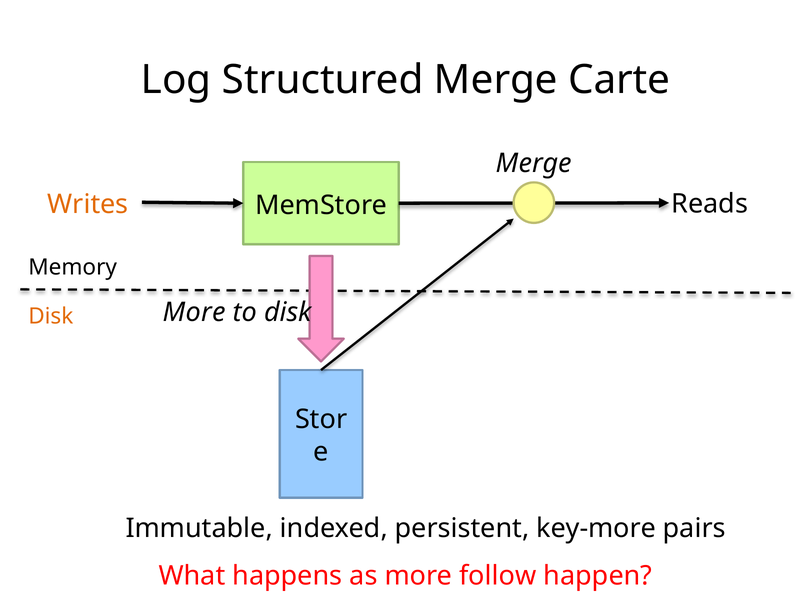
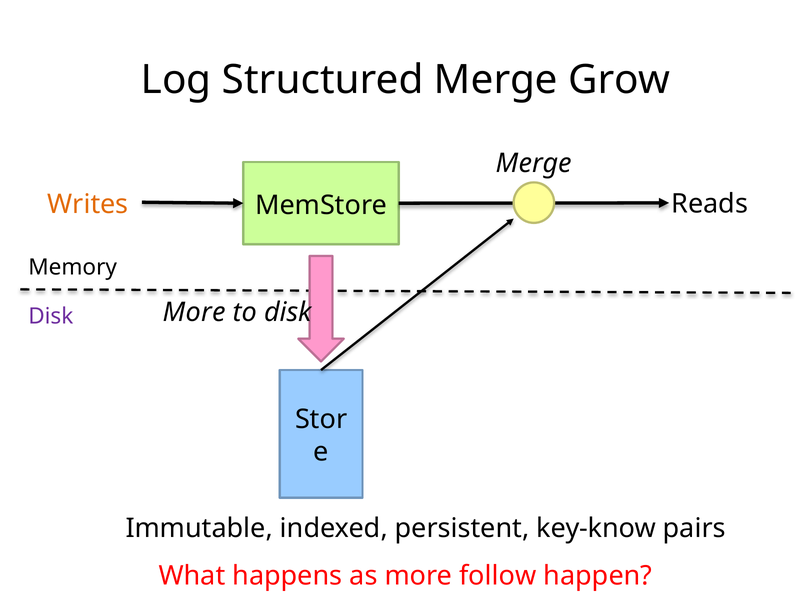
Carte: Carte -> Grow
Disk at (51, 316) colour: orange -> purple
key-more: key-more -> key-know
